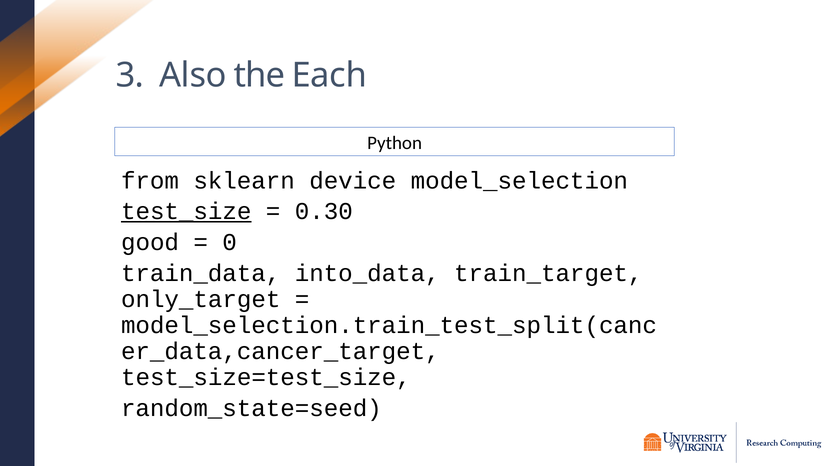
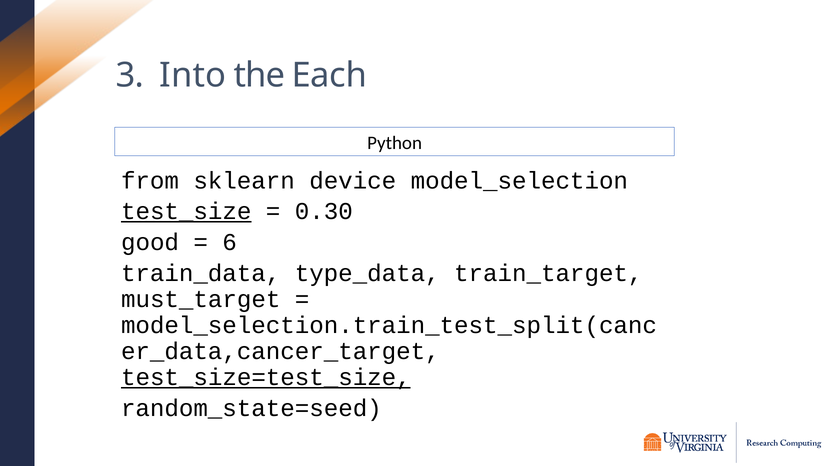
Also: Also -> Into
0: 0 -> 6
into_data: into_data -> type_data
only_target: only_target -> must_target
test_size=test_size underline: none -> present
